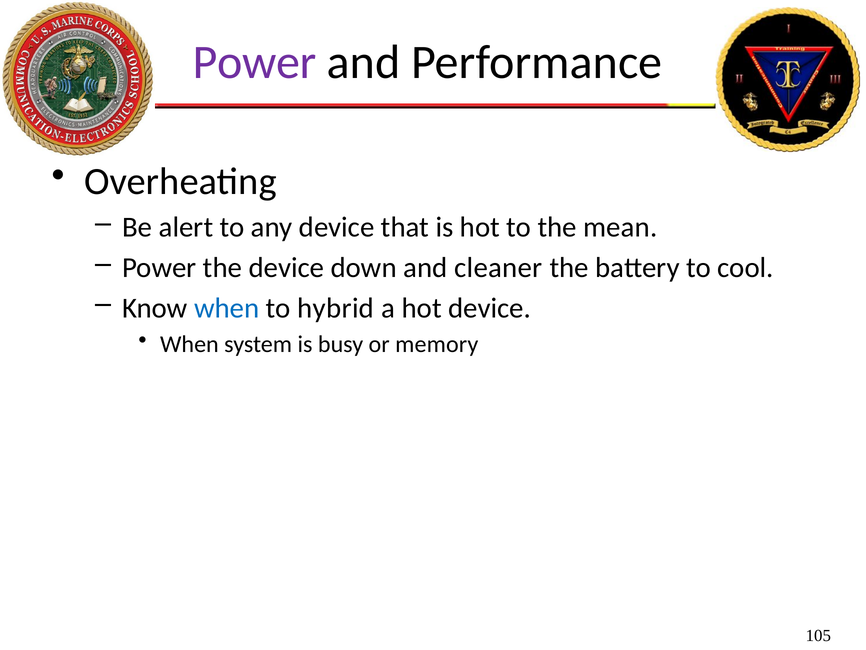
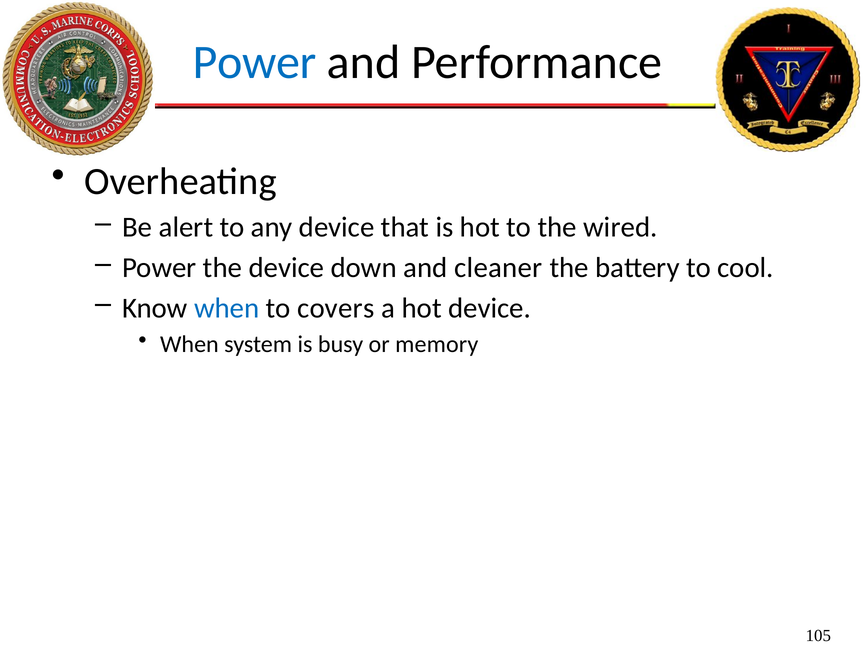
Power at (254, 63) colour: purple -> blue
mean: mean -> wired
hybrid: hybrid -> covers
